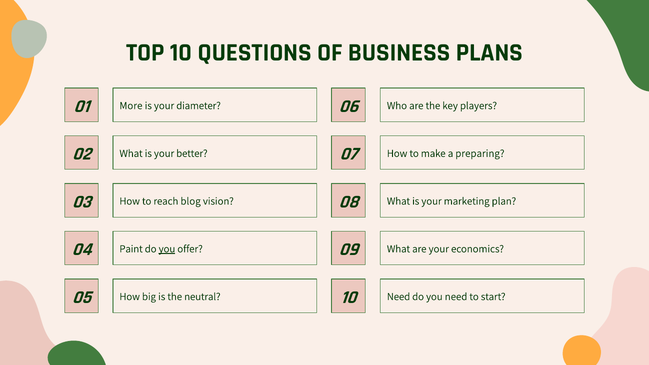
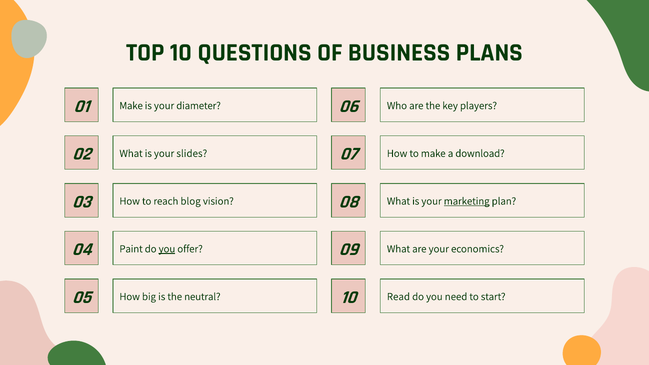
More at (131, 106): More -> Make
better: better -> slides
preparing: preparing -> download
marketing underline: none -> present
Need at (399, 297): Need -> Read
